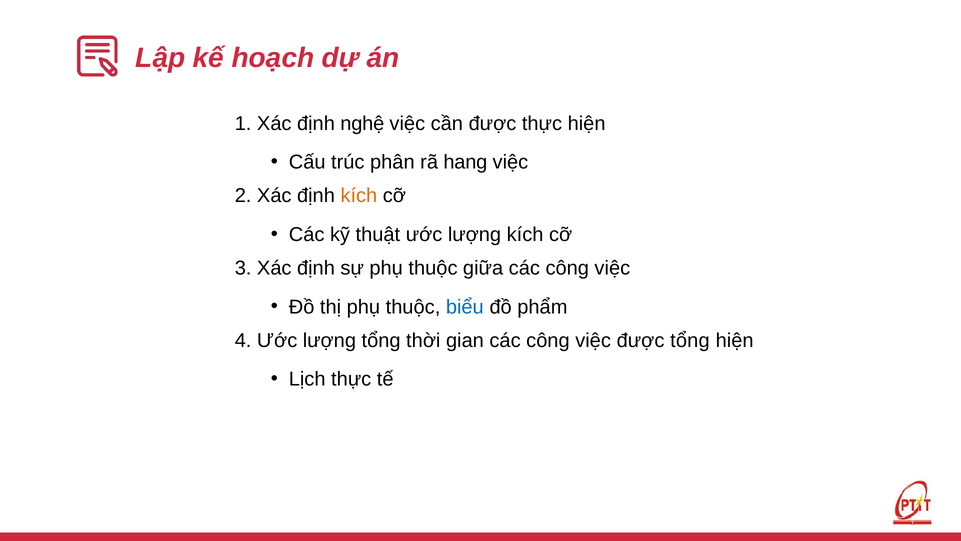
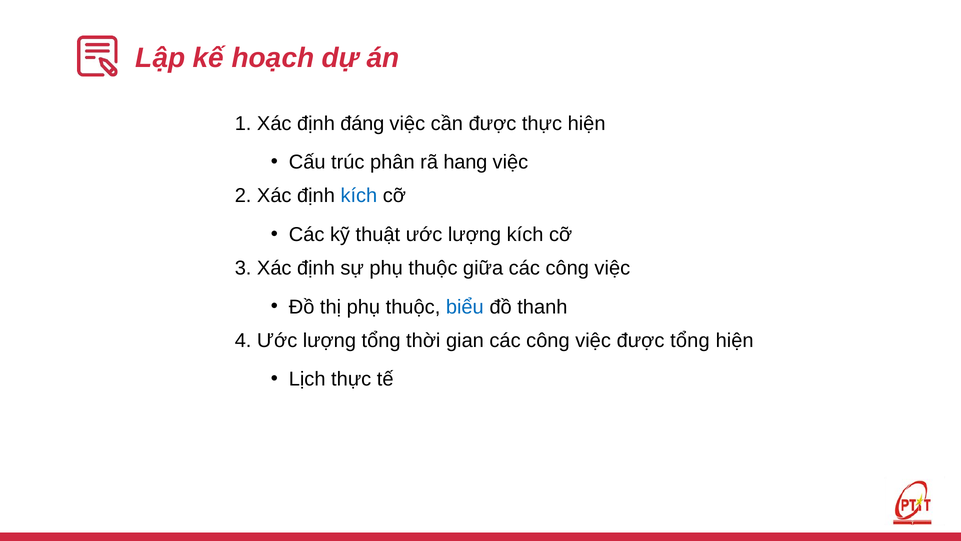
nghệ: nghệ -> đáng
kích at (359, 196) colour: orange -> blue
phẩm: phẩm -> thanh
